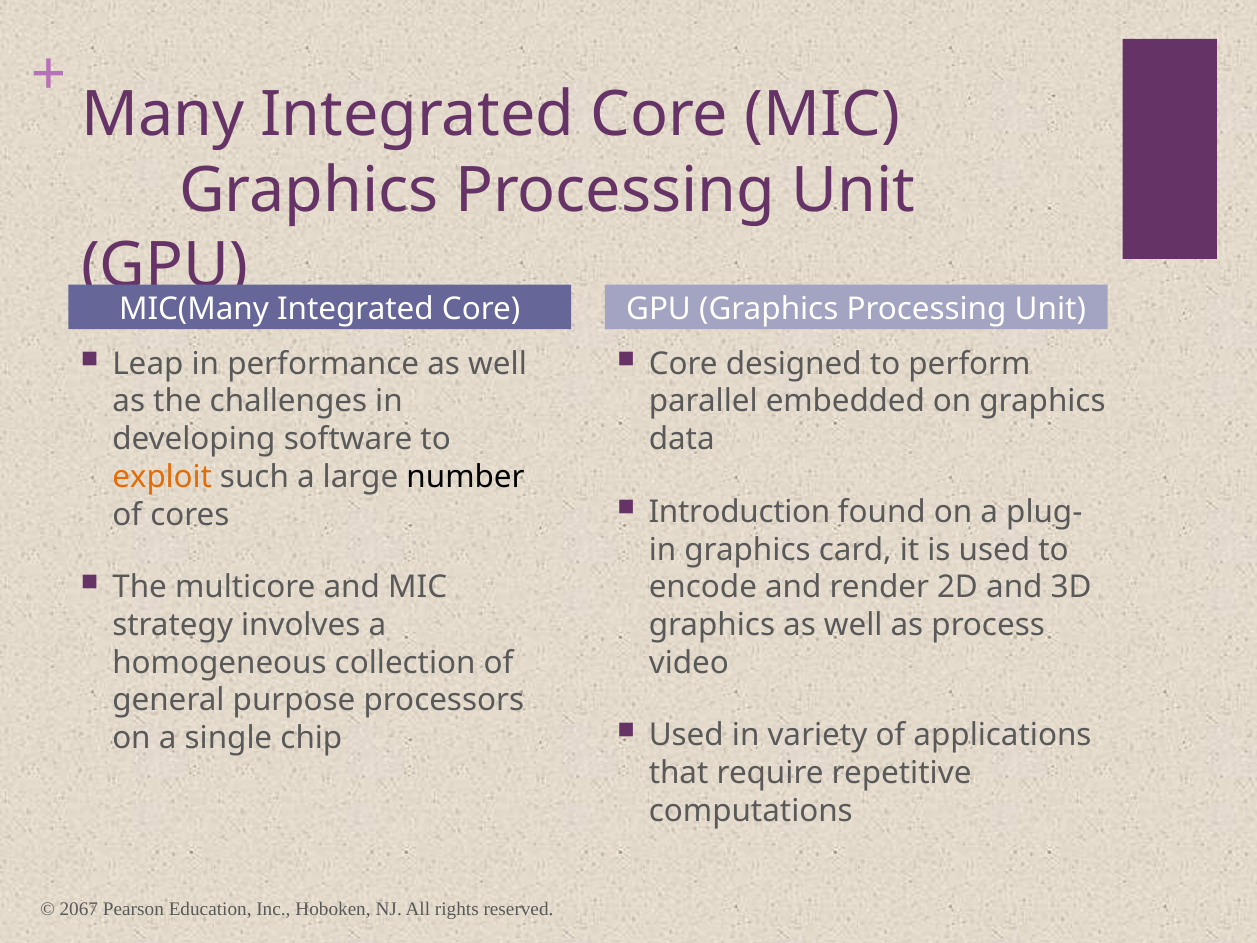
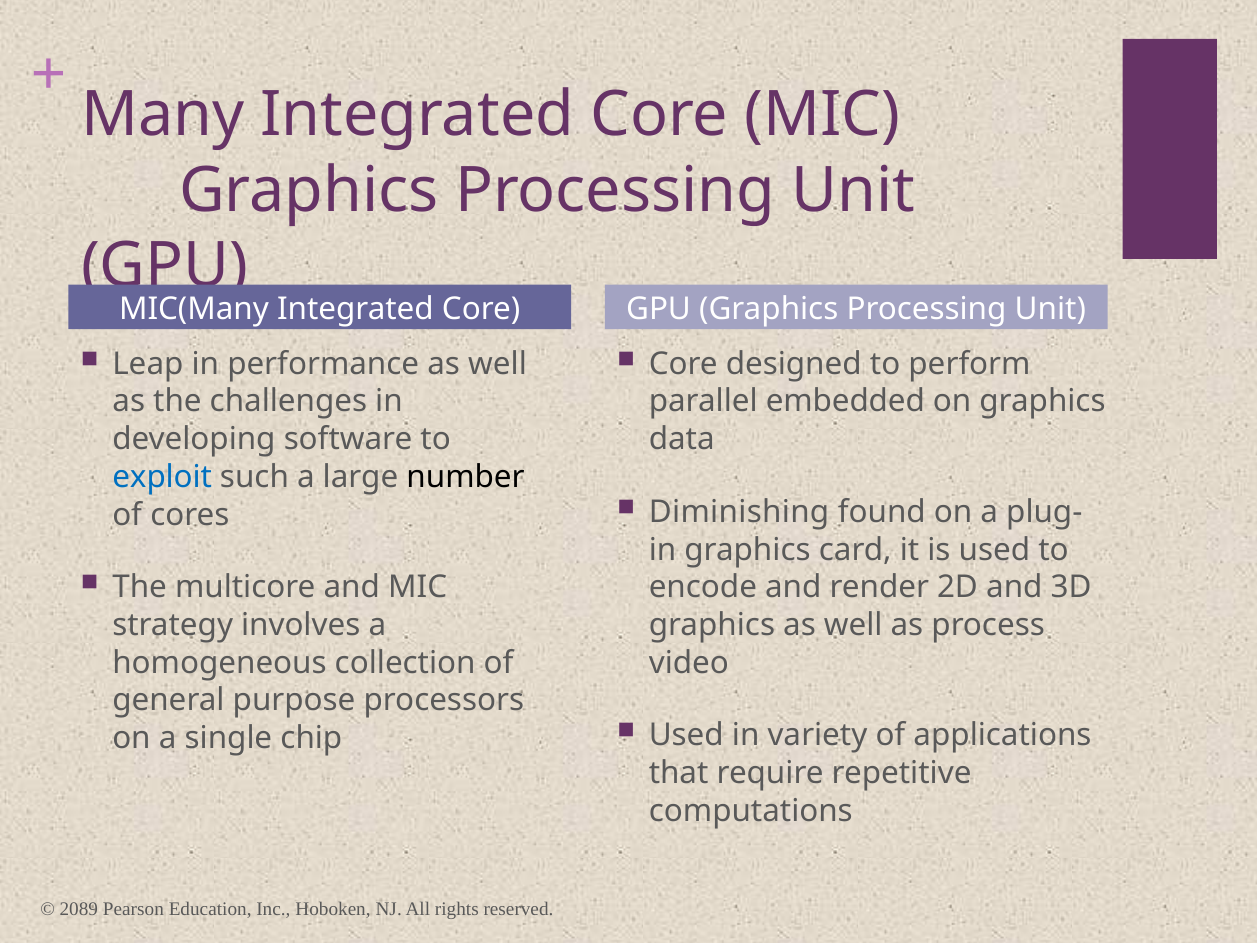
exploit colour: orange -> blue
Introduction: Introduction -> Diminishing
2067: 2067 -> 2089
